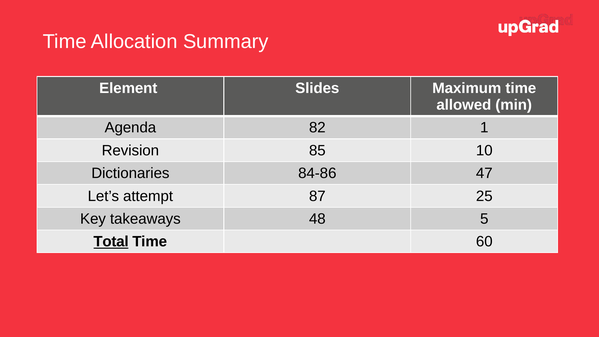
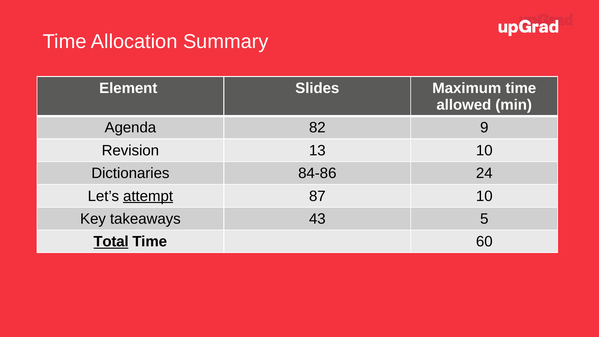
1: 1 -> 9
85: 85 -> 13
47: 47 -> 24
attempt underline: none -> present
87 25: 25 -> 10
48: 48 -> 43
